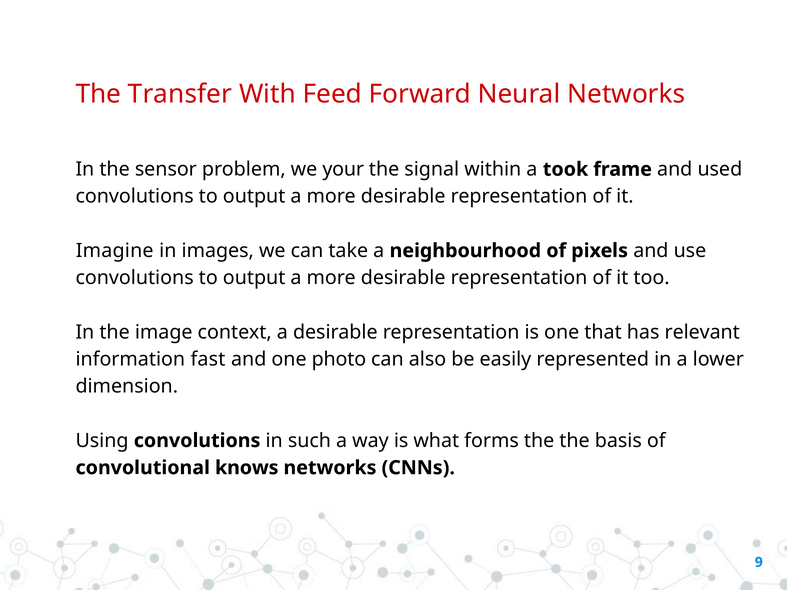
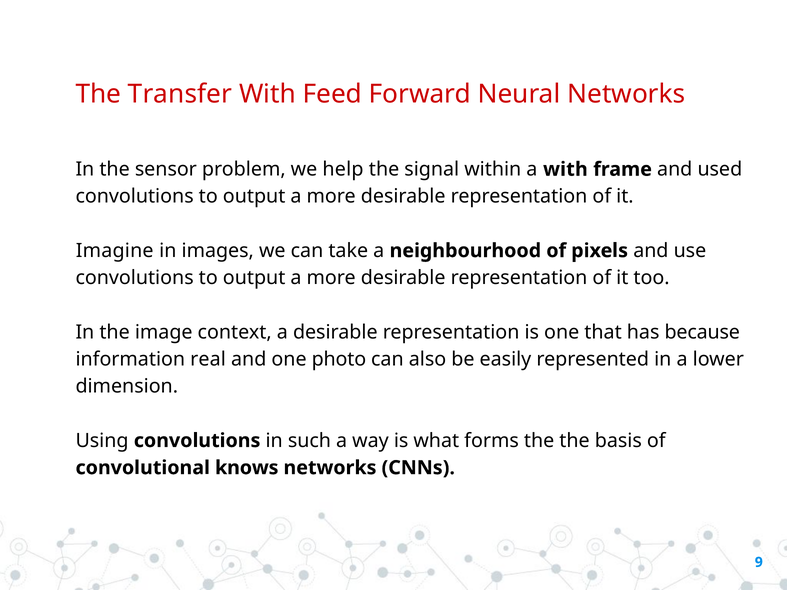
your: your -> help
a took: took -> with
relevant: relevant -> because
fast: fast -> real
